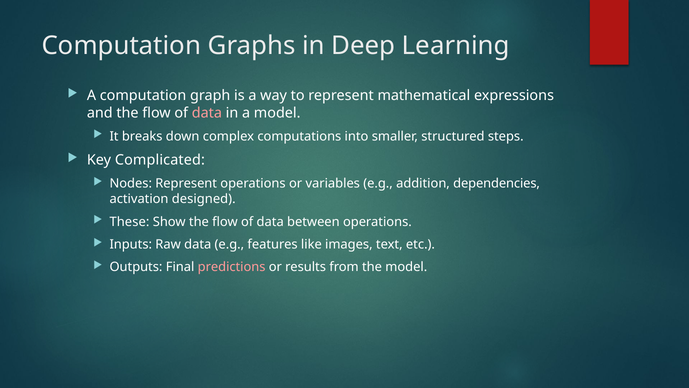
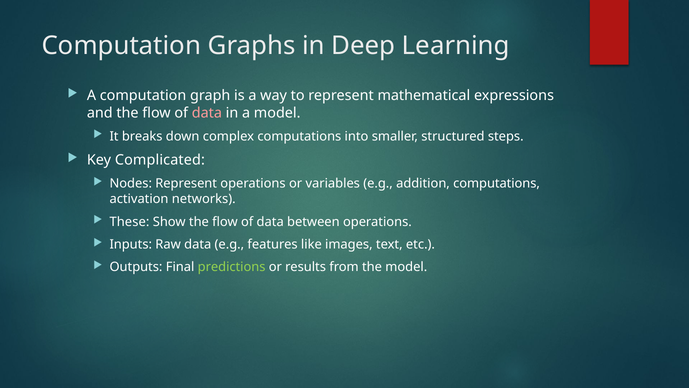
addition dependencies: dependencies -> computations
designed: designed -> networks
predictions colour: pink -> light green
